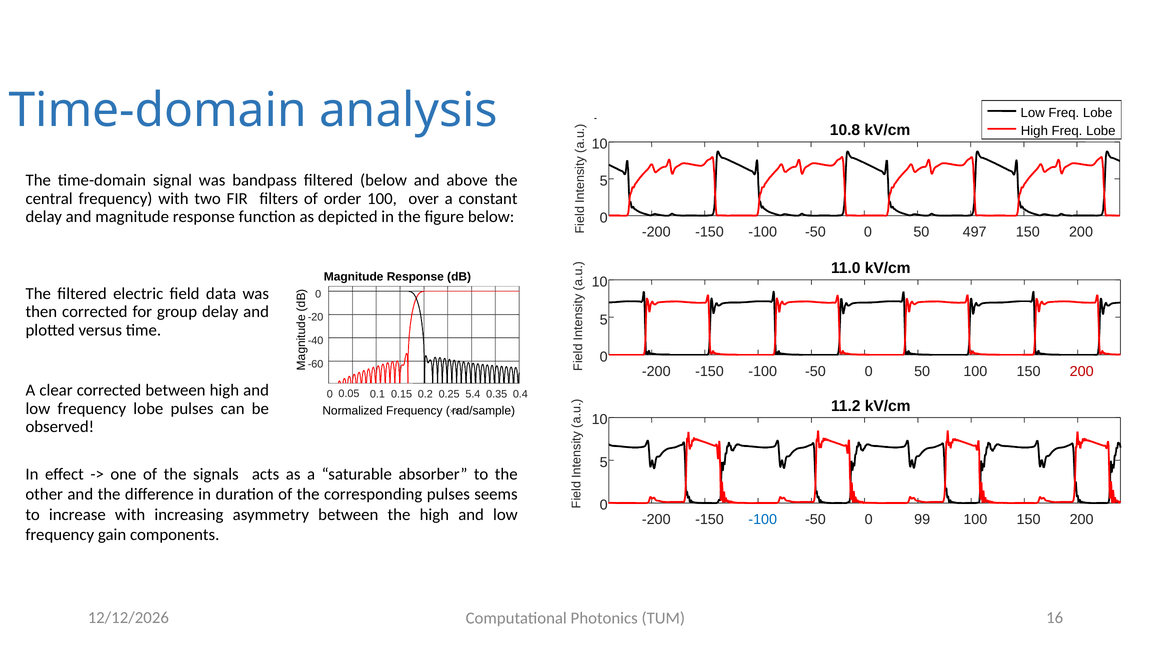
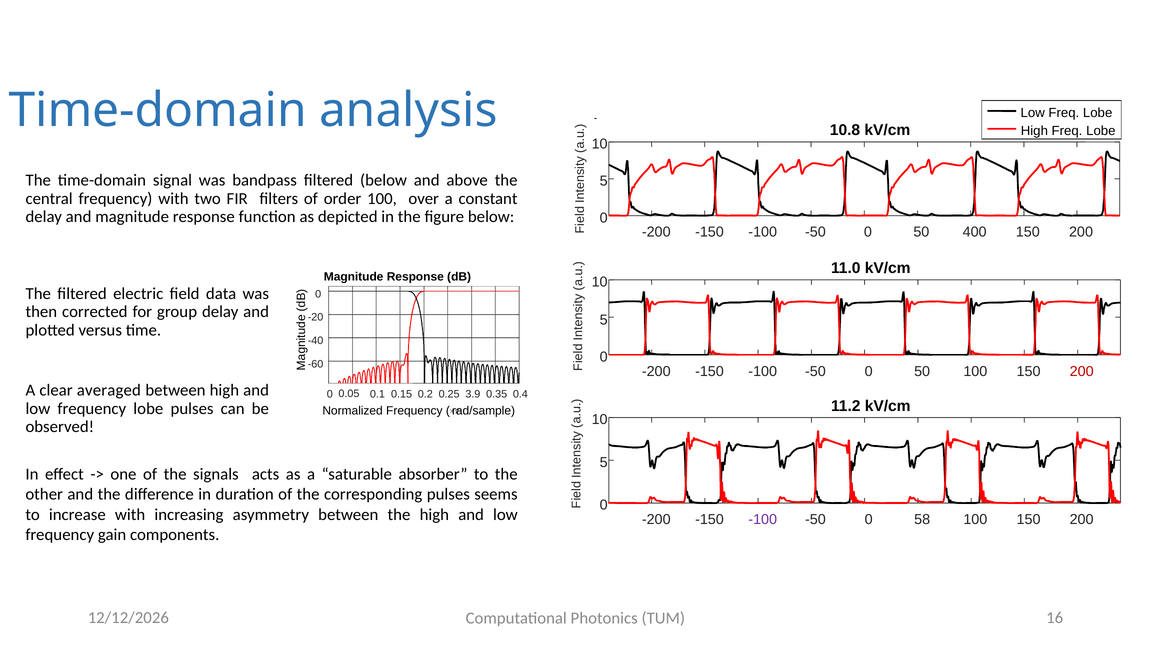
497: 497 -> 400
clear corrected: corrected -> averaged
5.4: 5.4 -> 3.9
-100 at (763, 520) colour: blue -> purple
99: 99 -> 58
